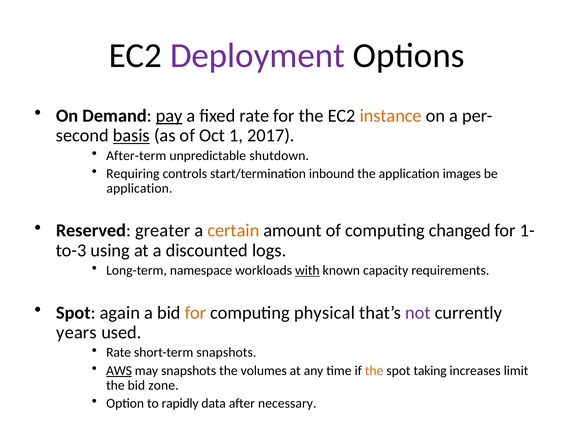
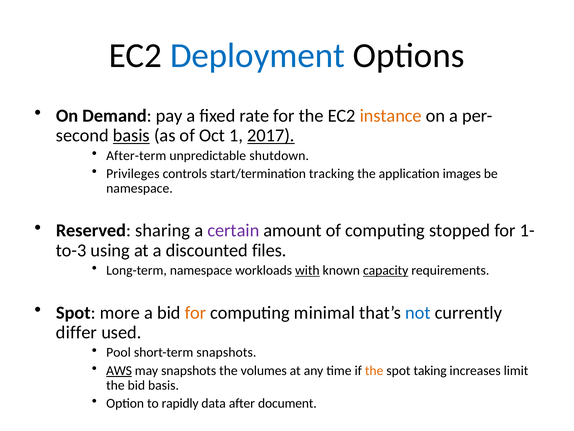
Deployment colour: purple -> blue
pay underline: present -> none
2017 underline: none -> present
Requiring: Requiring -> Privileges
inbound: inbound -> tracking
application at (139, 188): application -> namespace
greater: greater -> sharing
certain colour: orange -> purple
changed: changed -> stopped
logs: logs -> files
capacity underline: none -> present
again: again -> more
physical: physical -> minimal
not colour: purple -> blue
years: years -> differ
Rate at (119, 352): Rate -> Pool
bid zone: zone -> basis
necessary: necessary -> document
